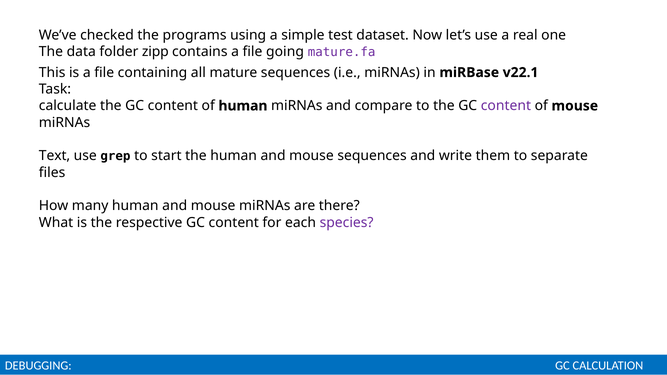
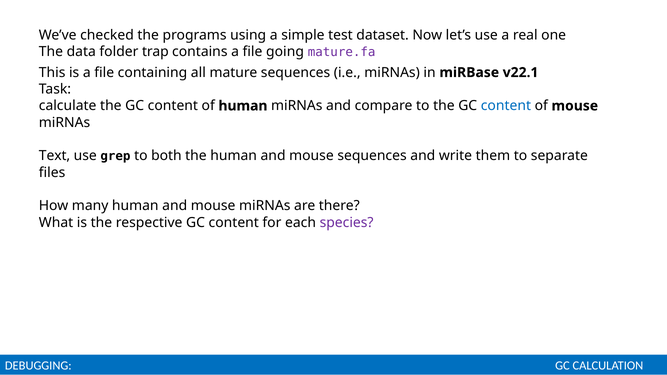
zipp: zipp -> trap
content at (506, 106) colour: purple -> blue
start: start -> both
